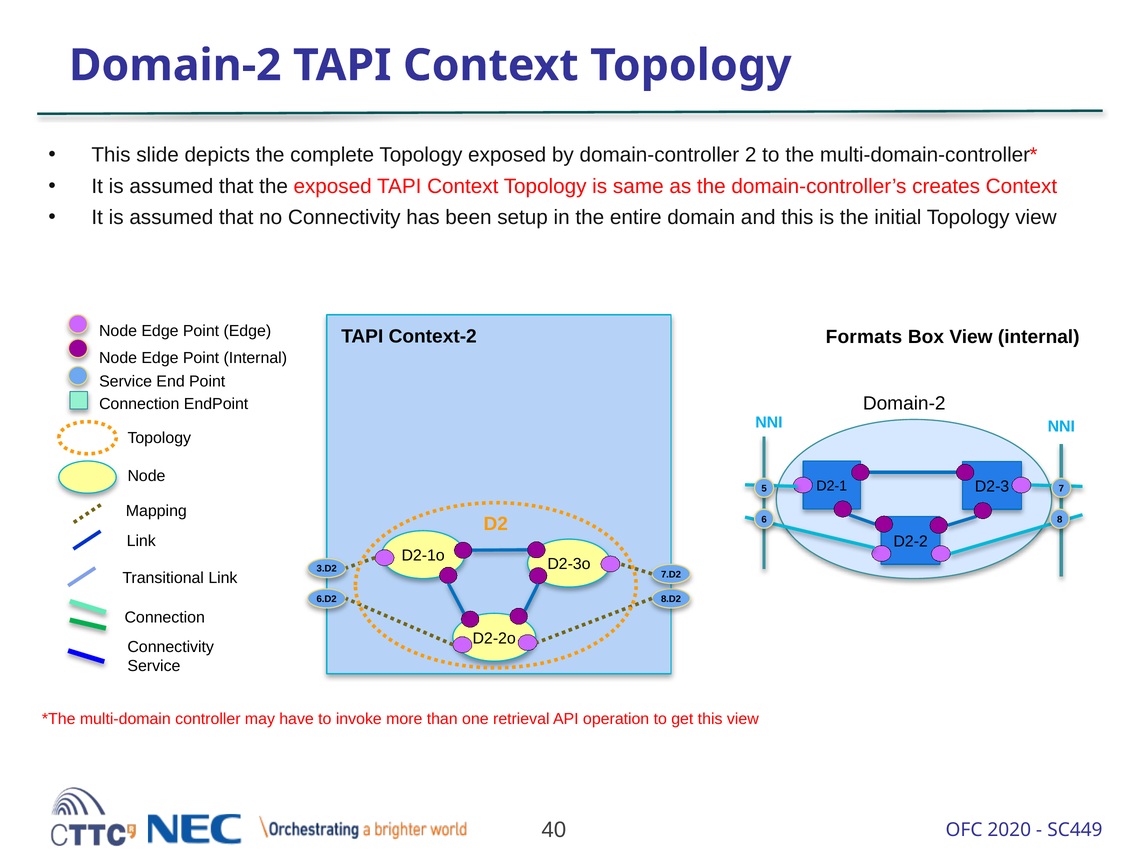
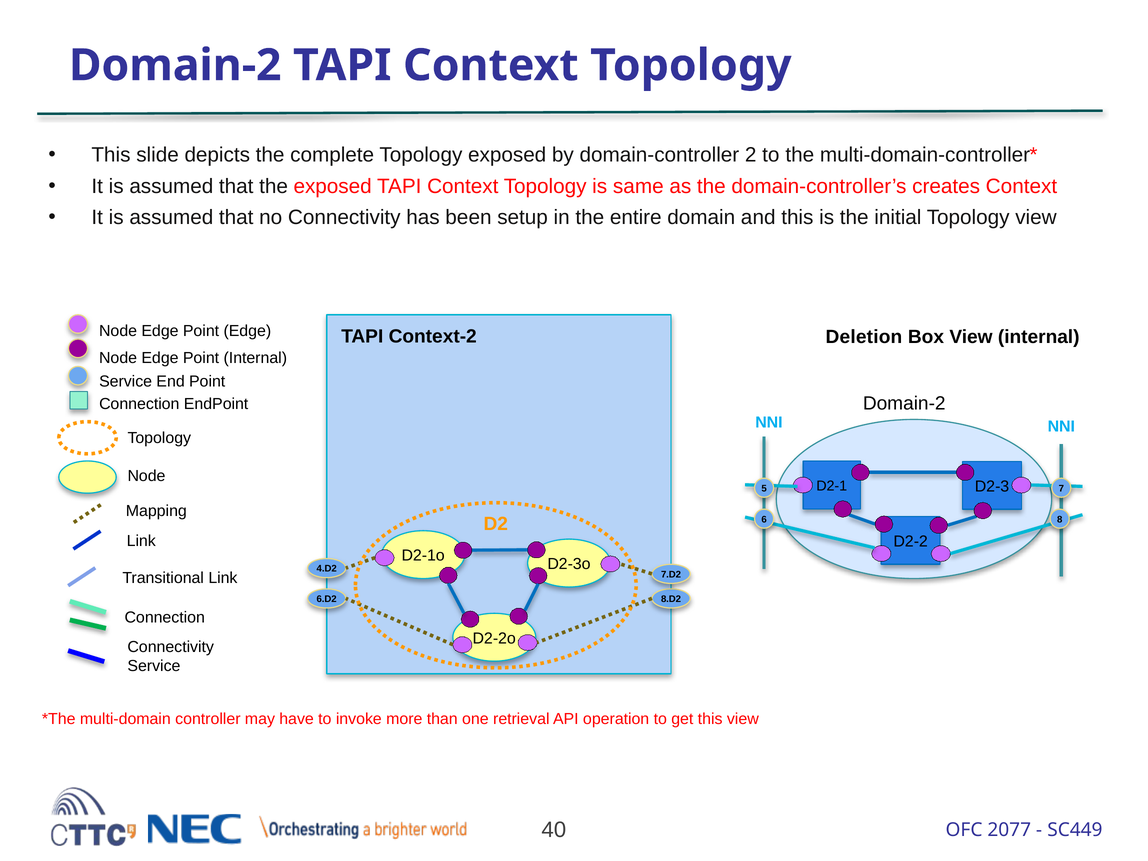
Formats: Formats -> Deletion
3.D2: 3.D2 -> 4.D2
2020: 2020 -> 2077
